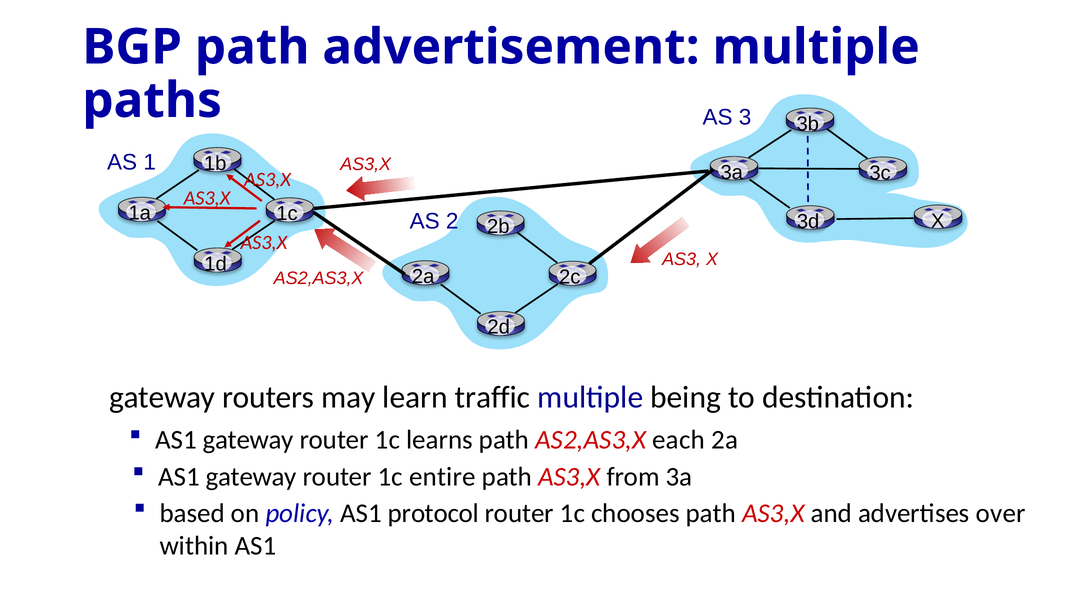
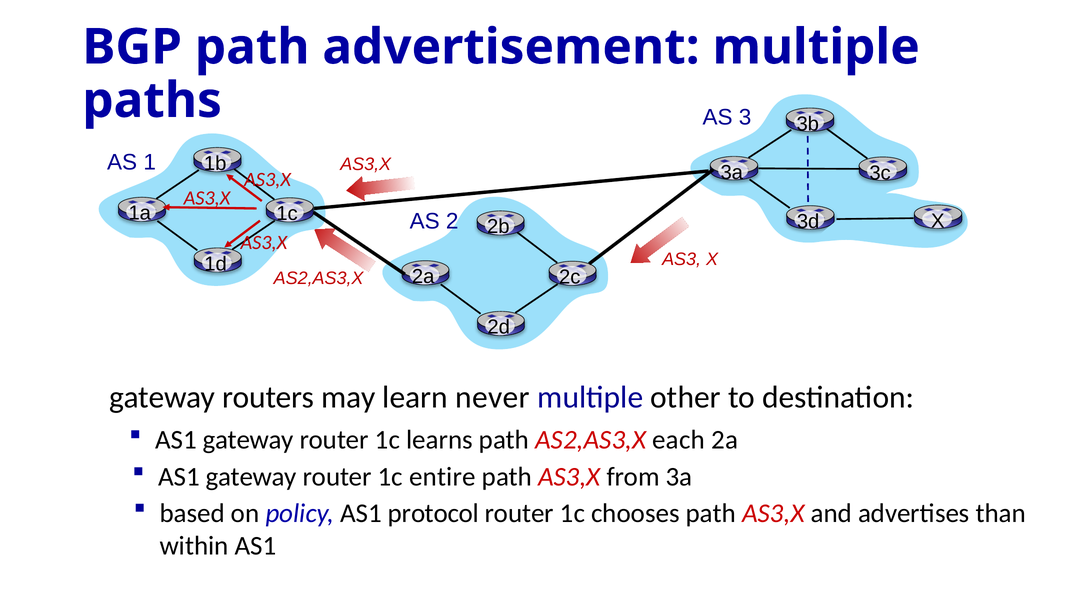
traffic: traffic -> never
being: being -> other
over: over -> than
